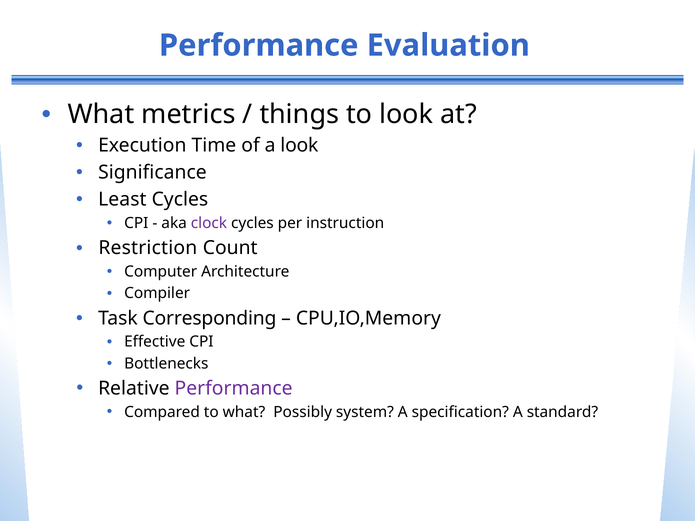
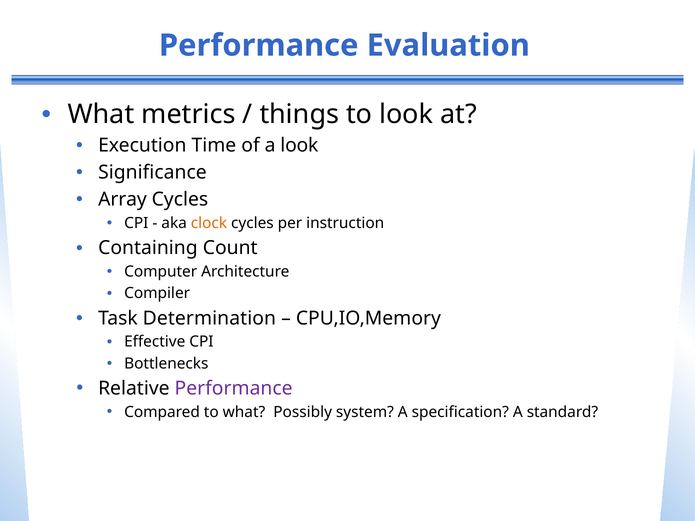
Least: Least -> Array
clock colour: purple -> orange
Restriction: Restriction -> Containing
Corresponding: Corresponding -> Determination
